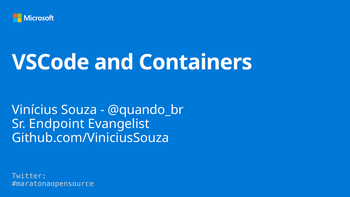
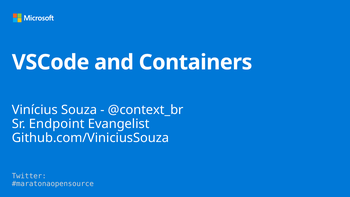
@quando_br: @quando_br -> @context_br
